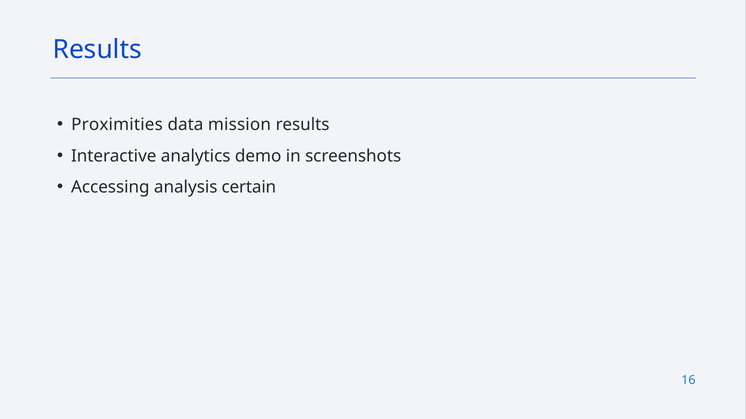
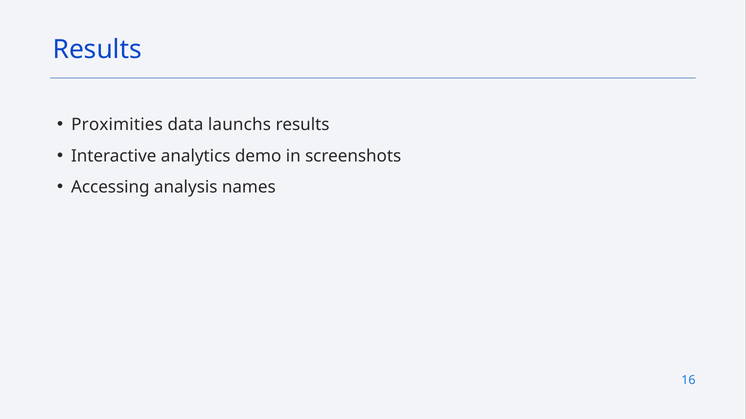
mission: mission -> launchs
certain: certain -> names
